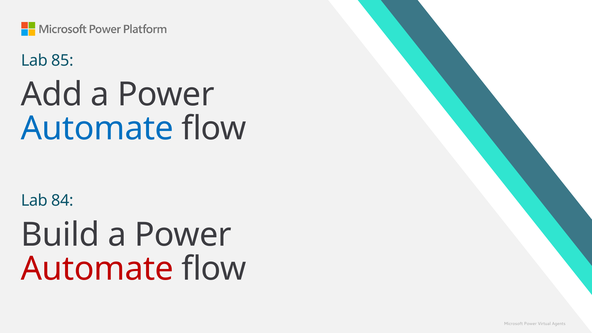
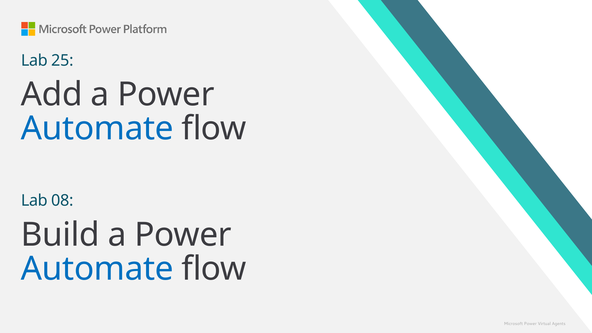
85: 85 -> 25
84: 84 -> 08
Automate at (97, 269) colour: red -> blue
